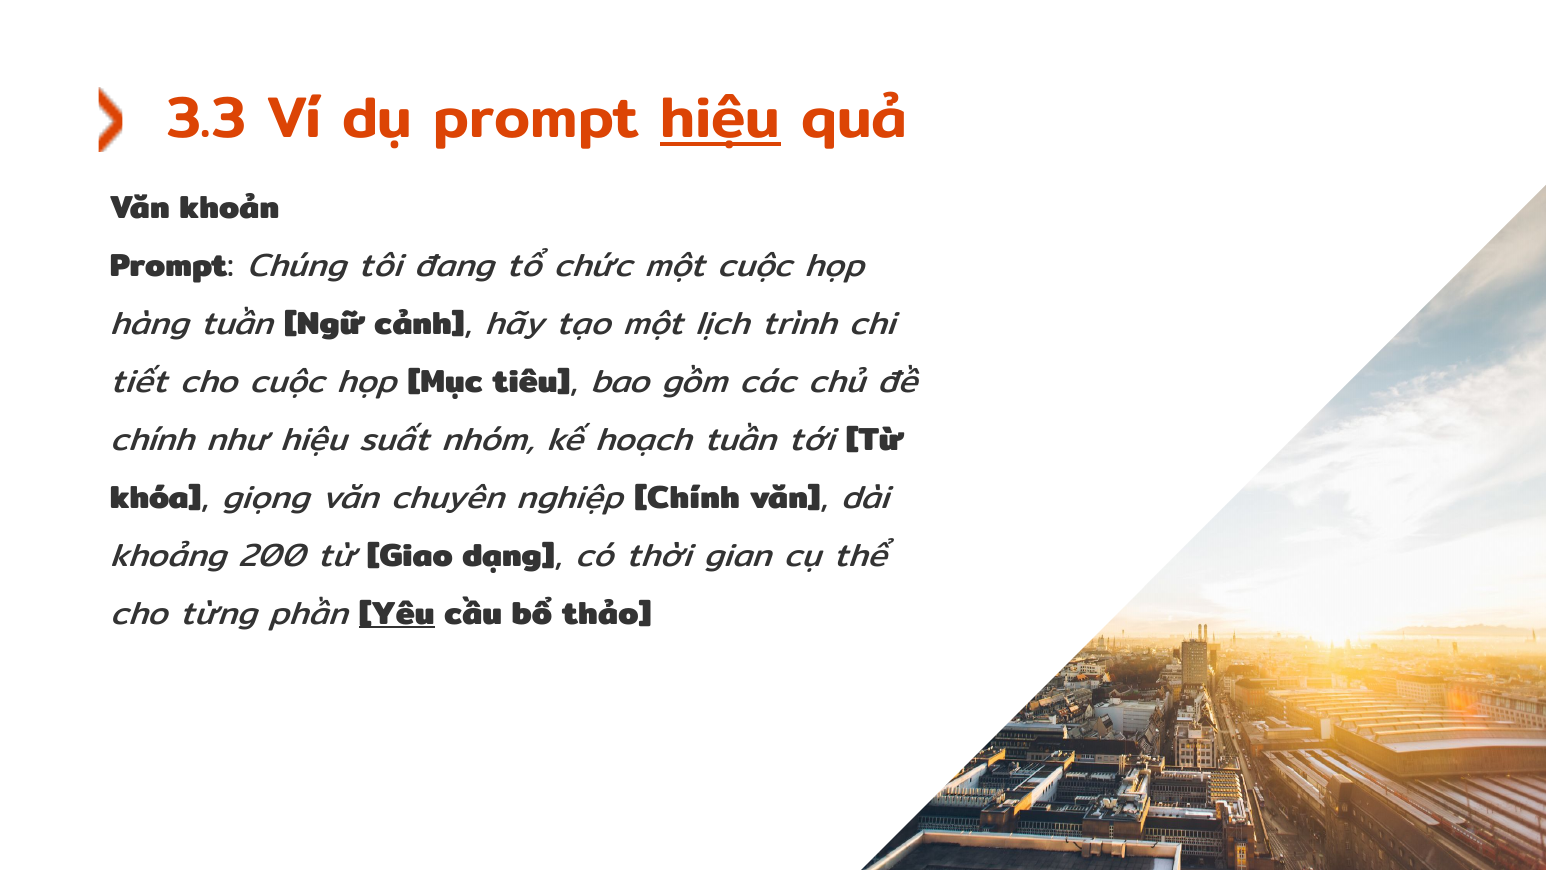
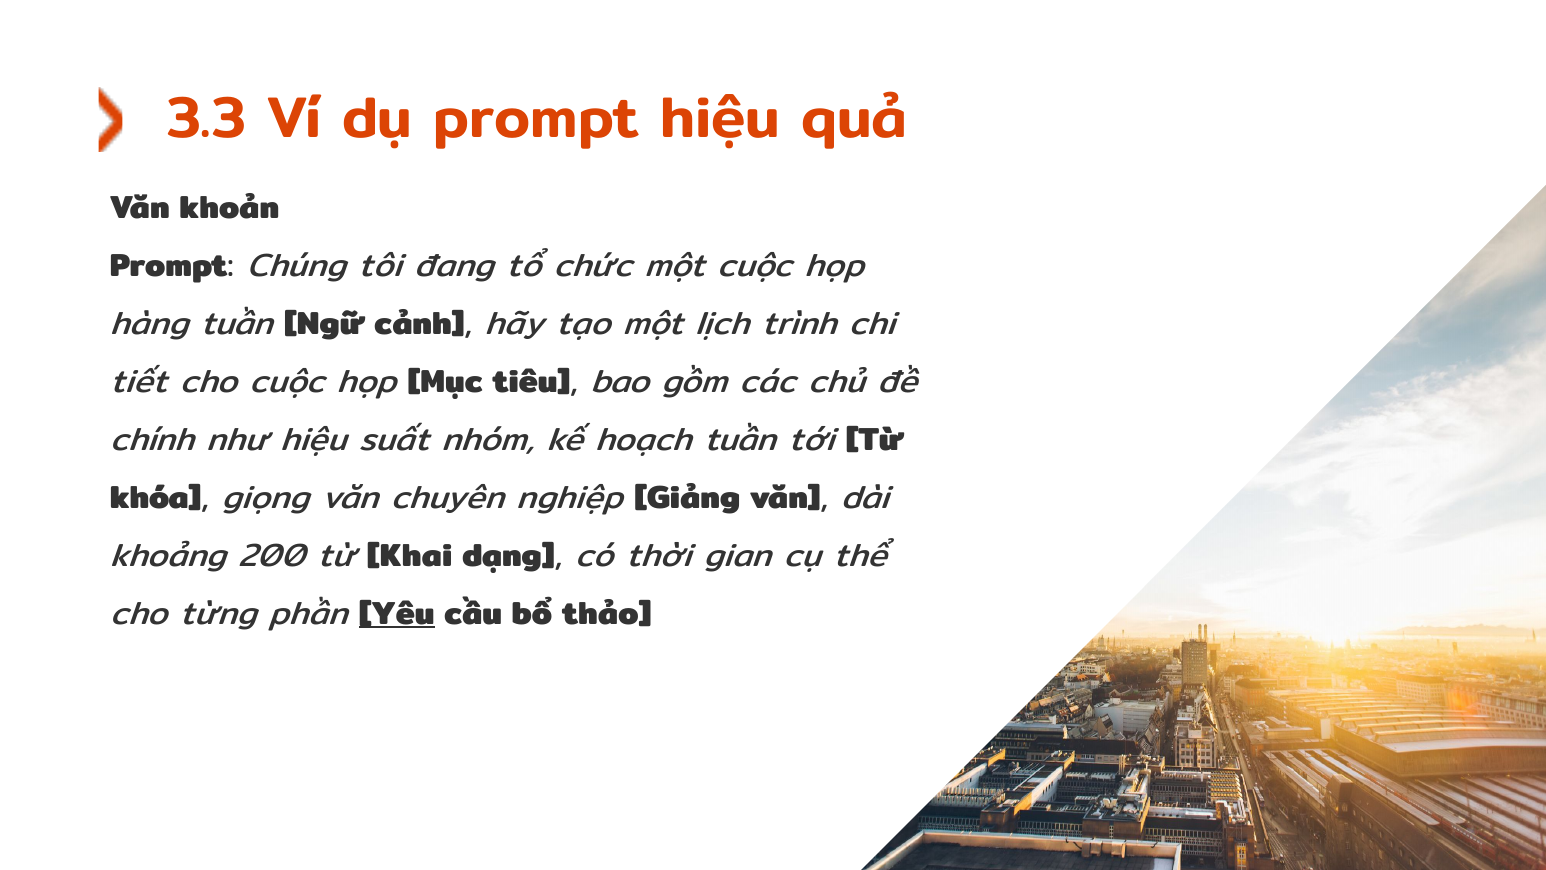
hiệu at (720, 119) underline: present -> none
nghiệp Chính: Chính -> Giảng
Giao: Giao -> Khai
